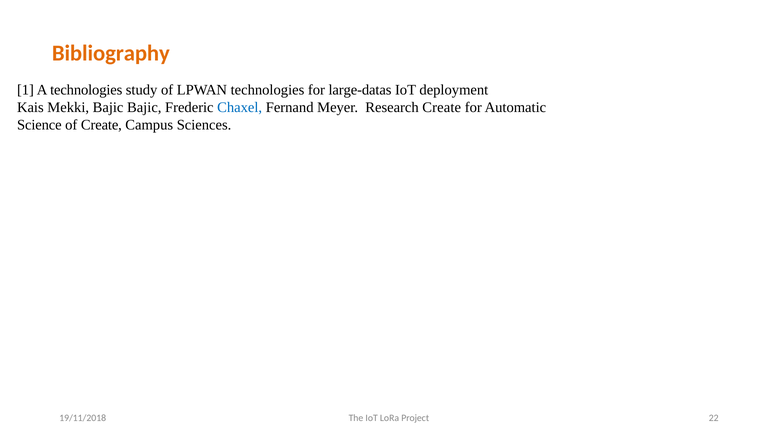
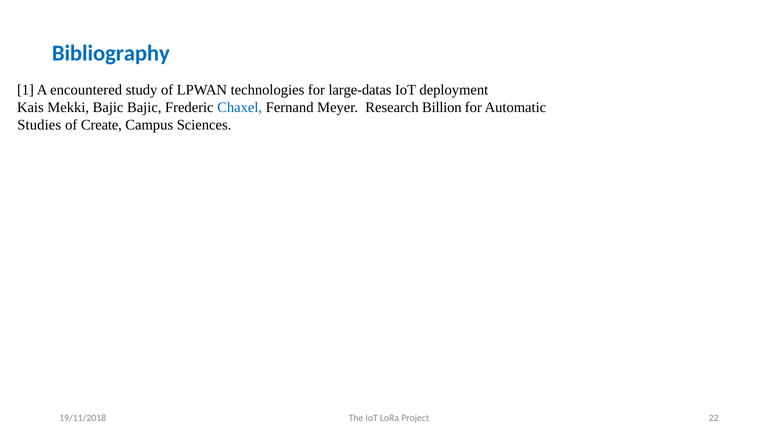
Bibliography colour: orange -> blue
A technologies: technologies -> encountered
Research Create: Create -> Billion
Science: Science -> Studies
